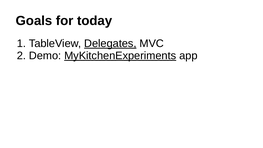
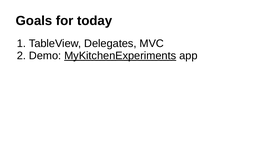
Delegates underline: present -> none
